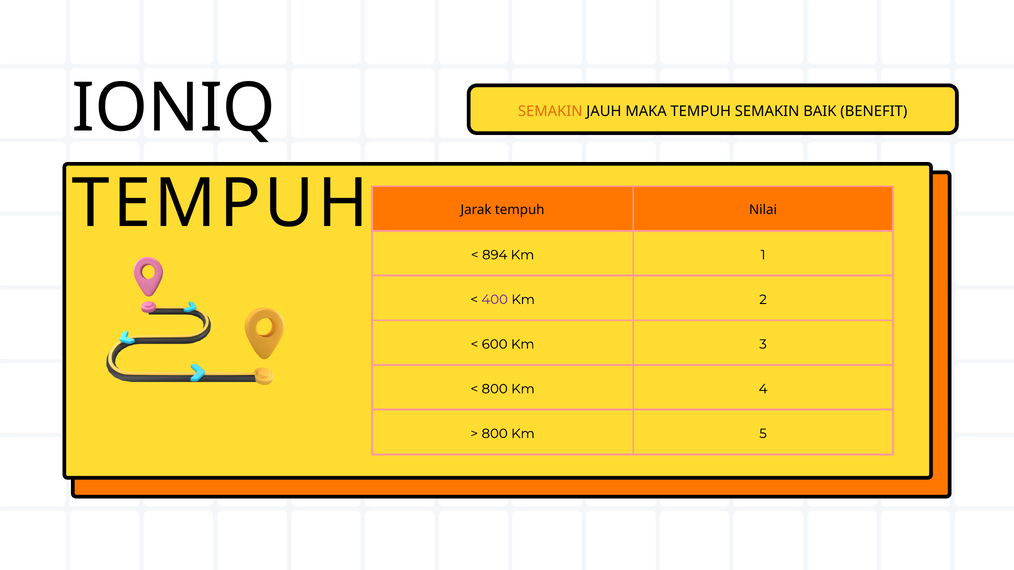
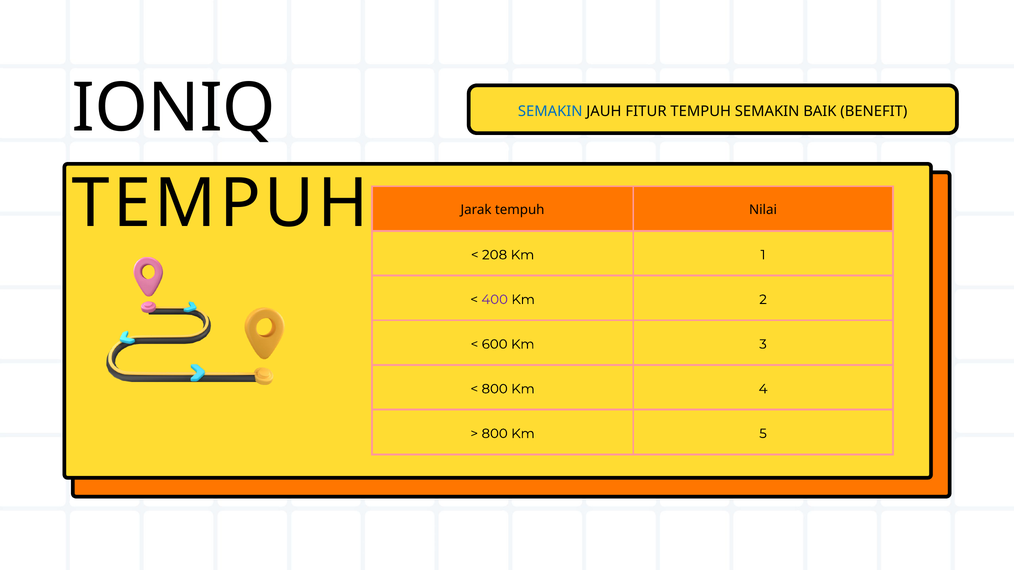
SEMAKIN at (550, 112) colour: orange -> blue
MAKA: MAKA -> FITUR
894: 894 -> 208
